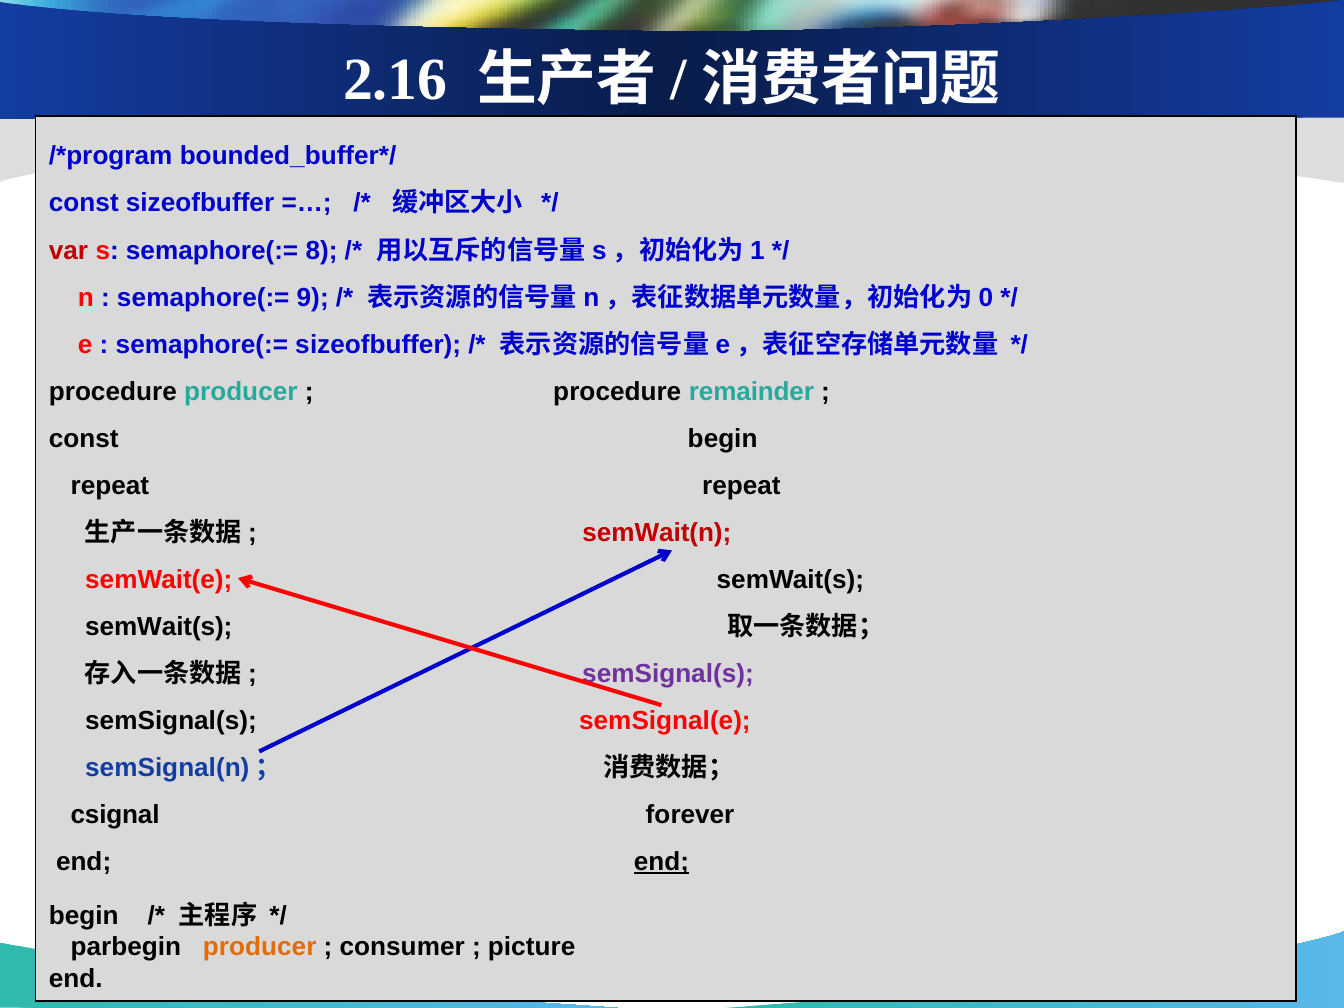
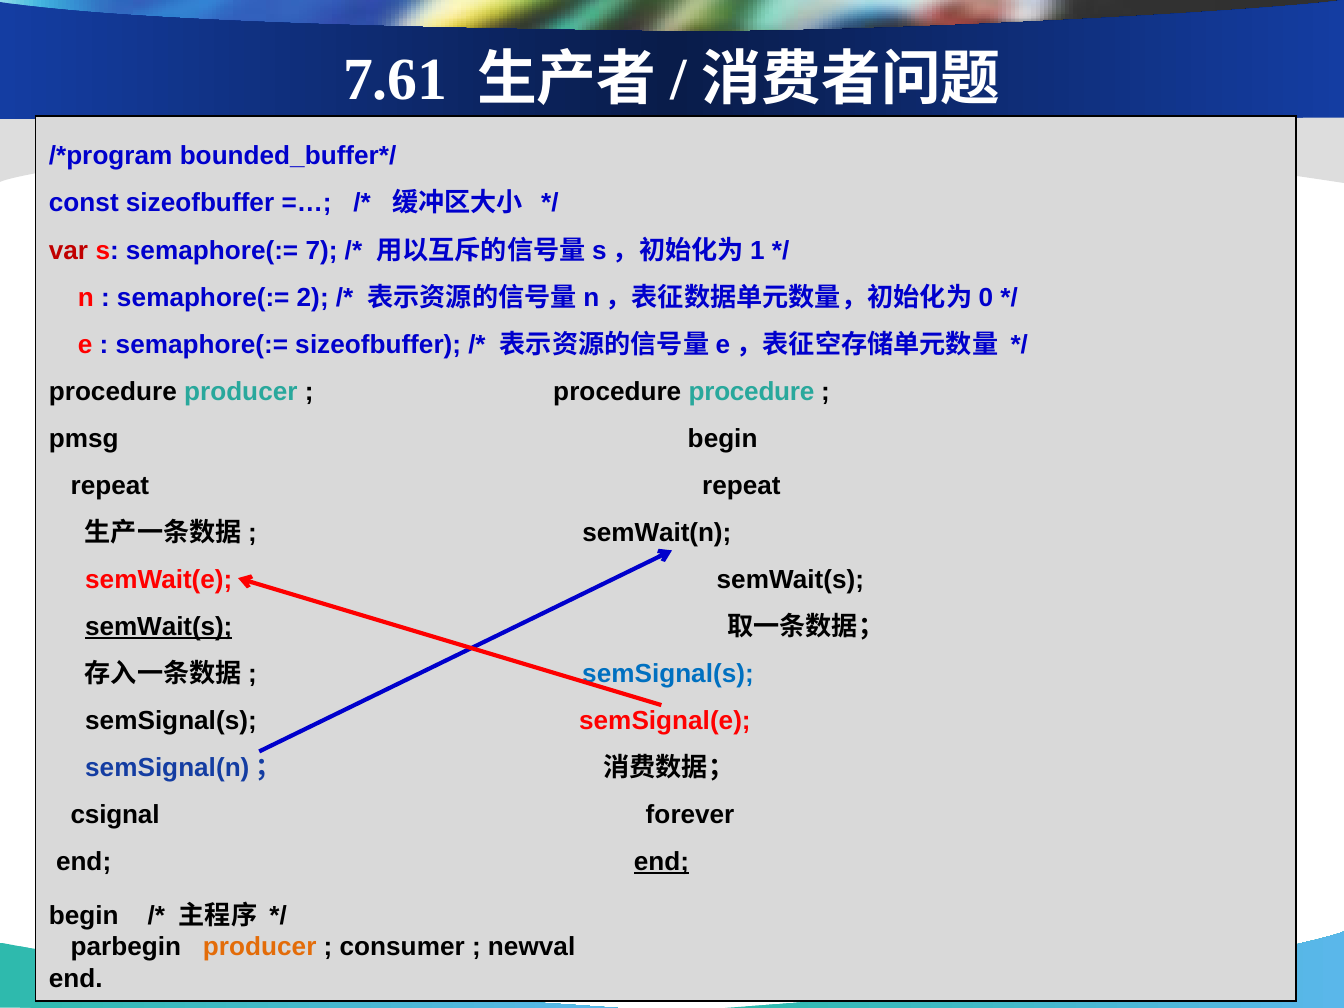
2.16: 2.16 -> 7.61
8: 8 -> 7
9: 9 -> 2
procedure remainder: remainder -> procedure
const at (84, 439): const -> pmsg
semWait(n colour: red -> black
semWait(s at (159, 627) underline: none -> present
semSignal(s at (668, 674) colour: purple -> blue
picture: picture -> newval
